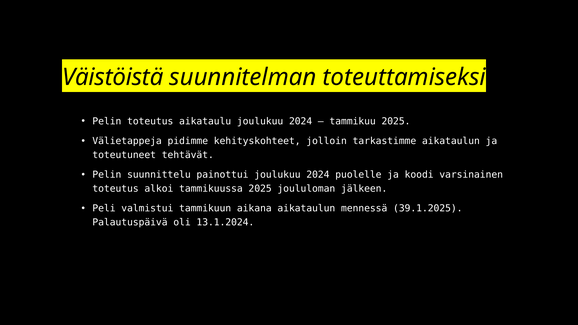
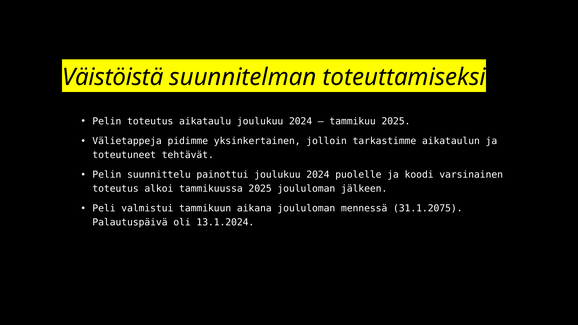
kehityskohteet: kehityskohteet -> yksinkertainen
aikana aikataulun: aikataulun -> joululoman
39.1.2025: 39.1.2025 -> 31.1.2075
